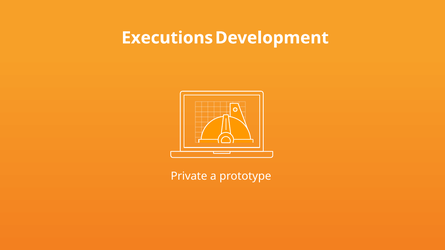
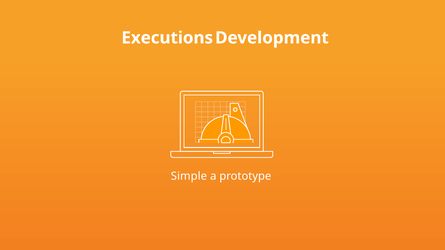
Private: Private -> Simple
